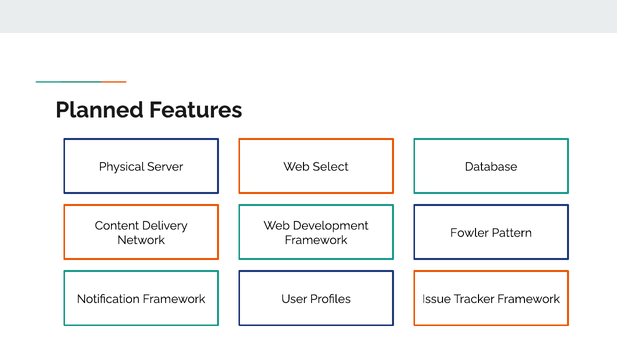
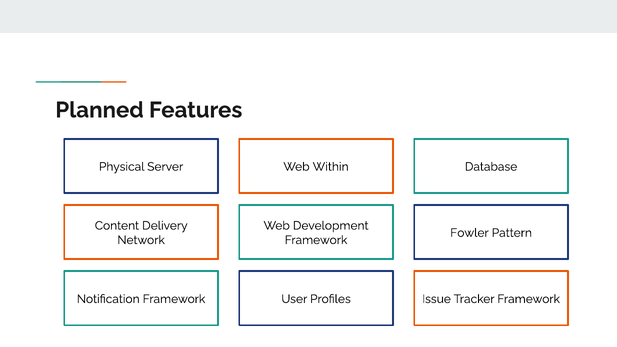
Select: Select -> Within
